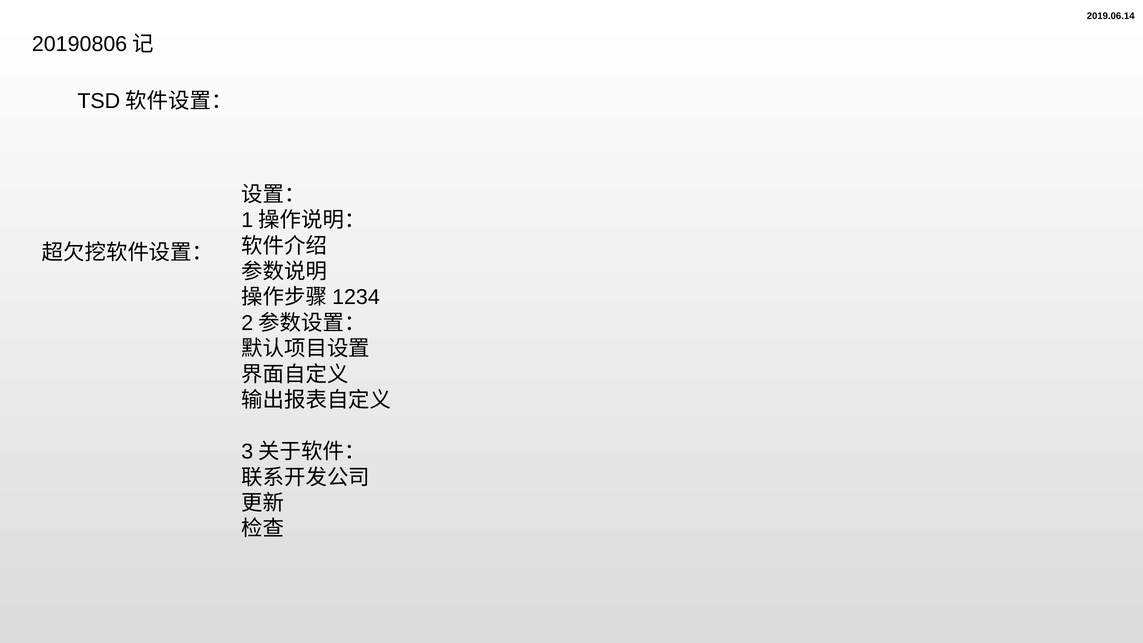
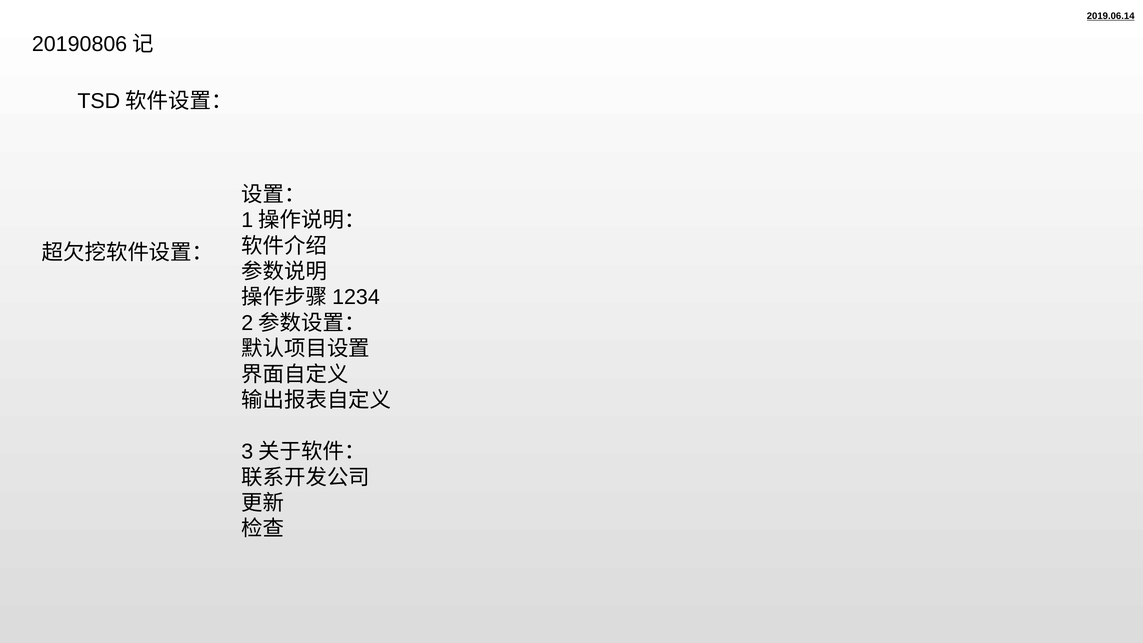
2019.06.14 underline: none -> present
